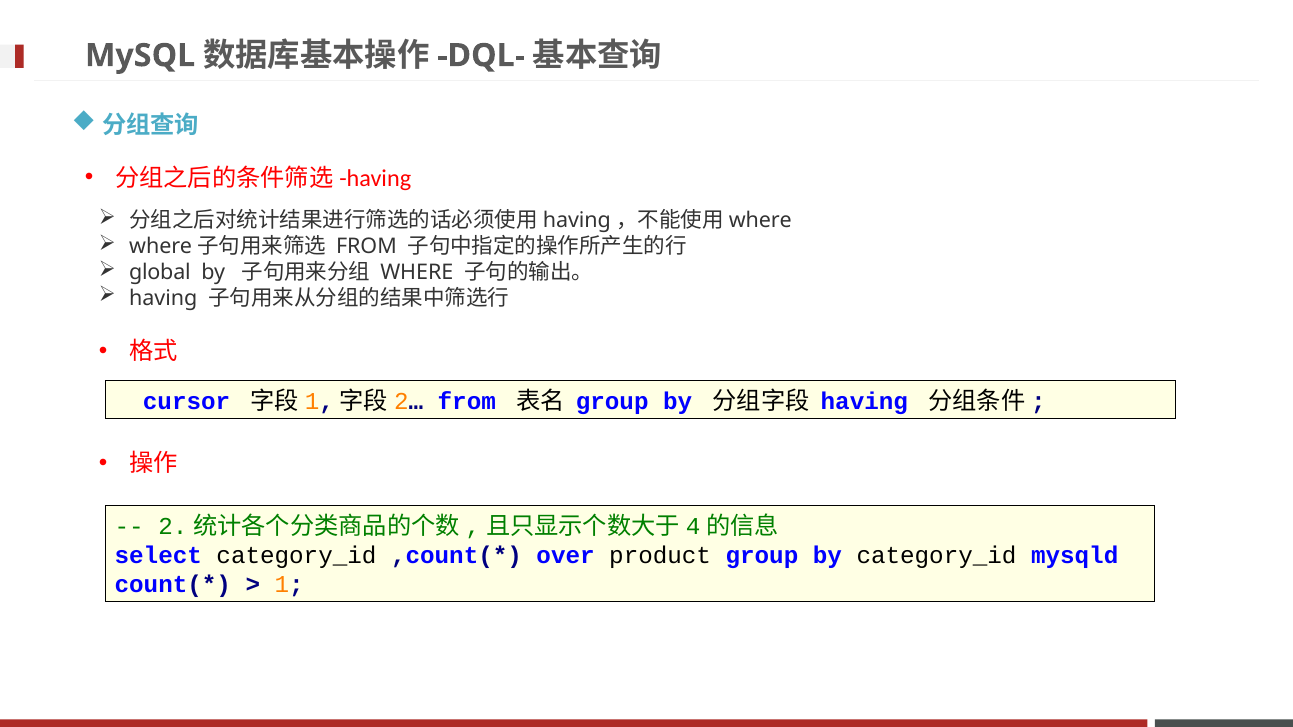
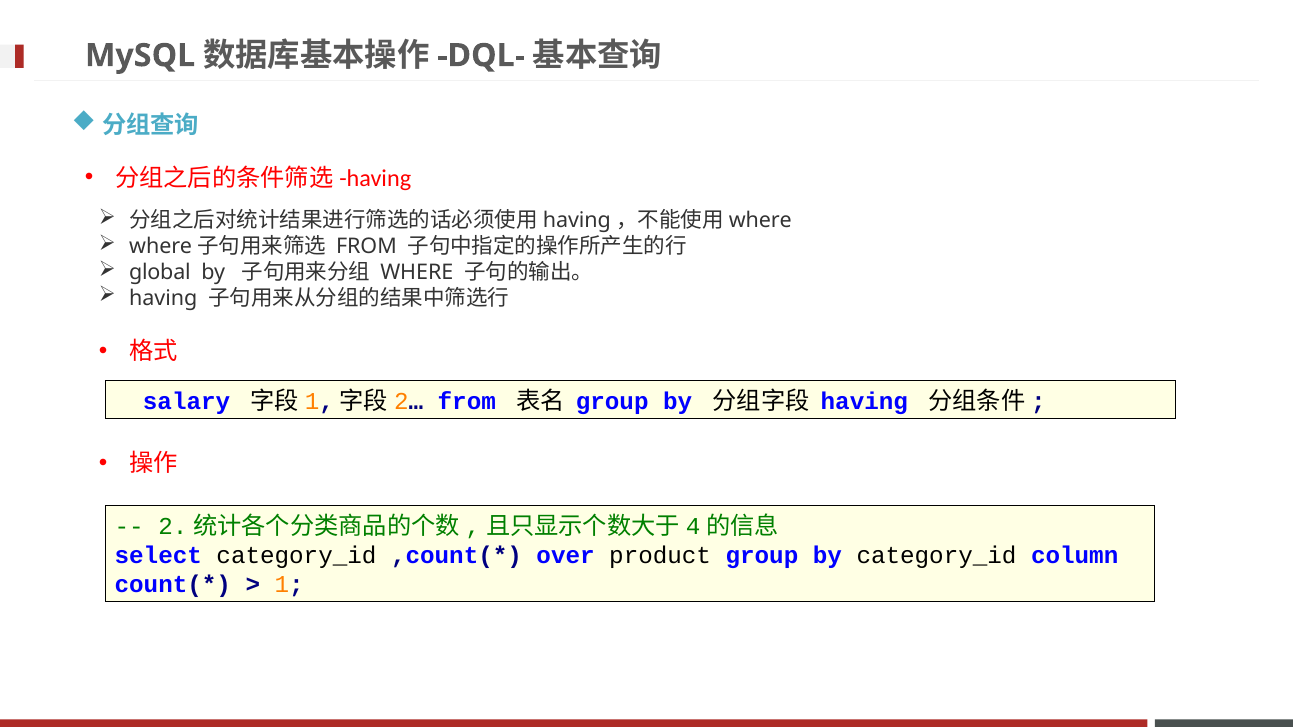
cursor: cursor -> salary
mysqld: mysqld -> column
